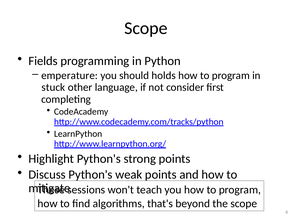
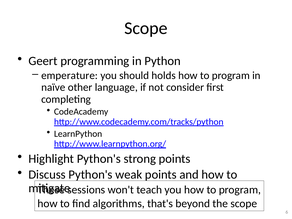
Fields: Fields -> Geert
stuck: stuck -> naïve
